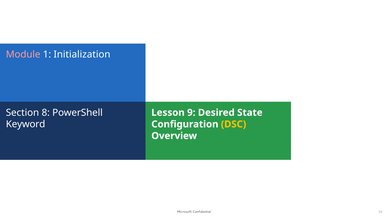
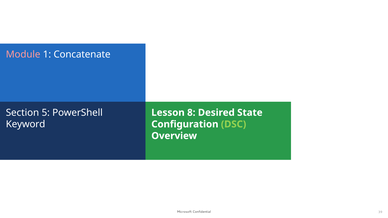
Initialization: Initialization -> Concatenate
8: 8 -> 5
9: 9 -> 8
DSC colour: yellow -> light green
